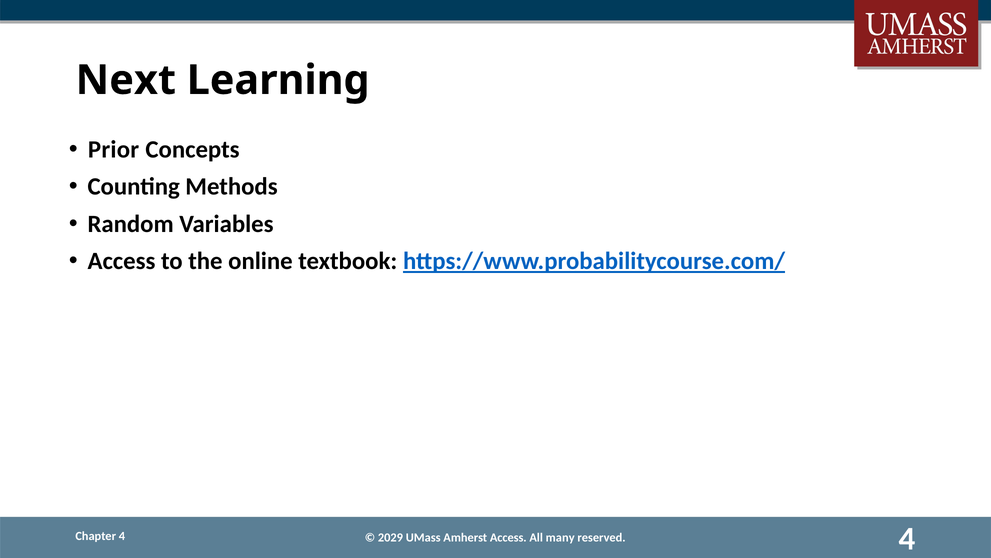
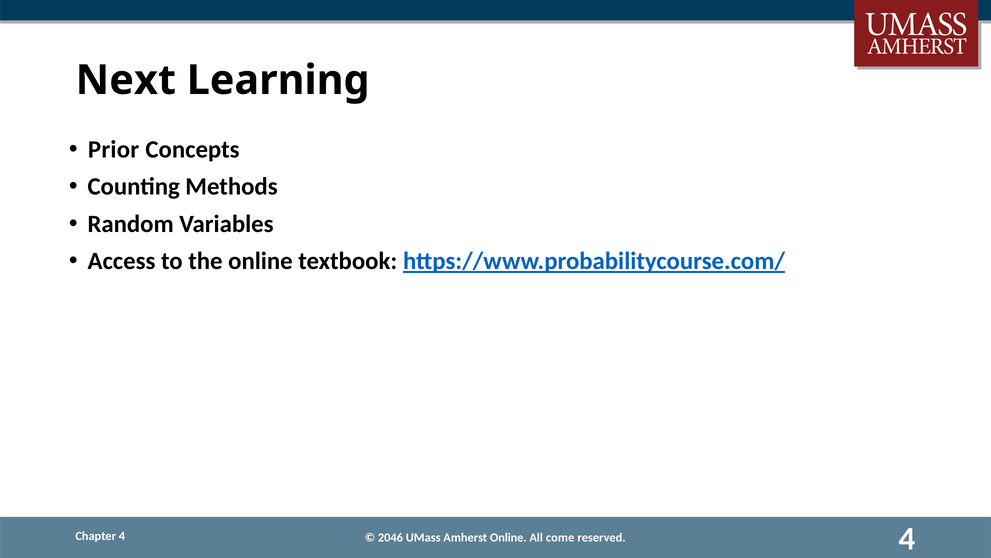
2029: 2029 -> 2046
Amherst Access: Access -> Online
many: many -> come
